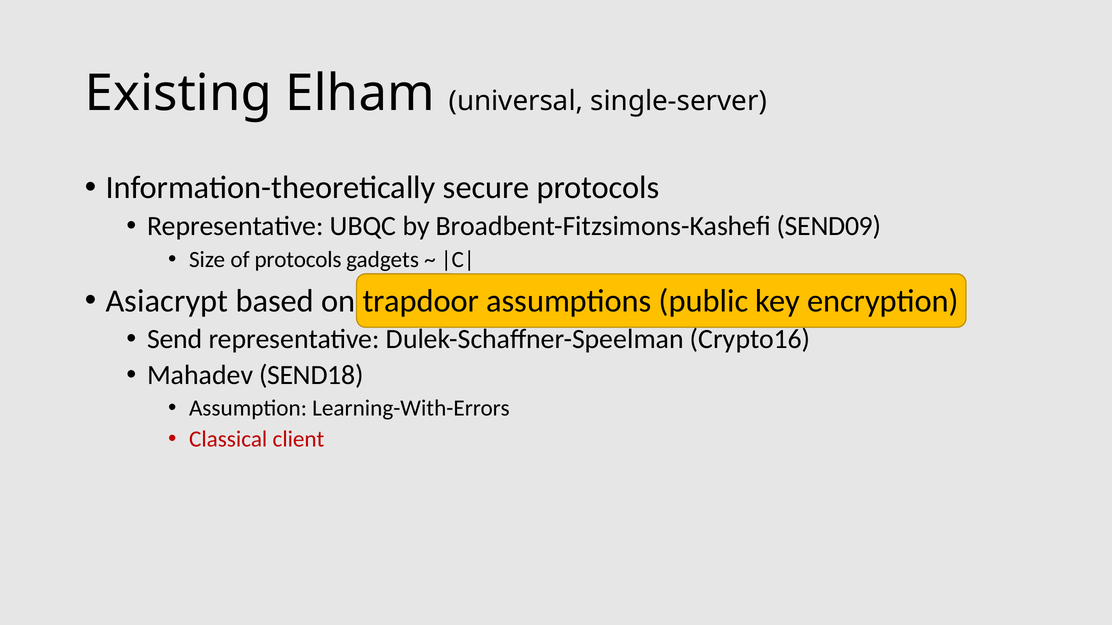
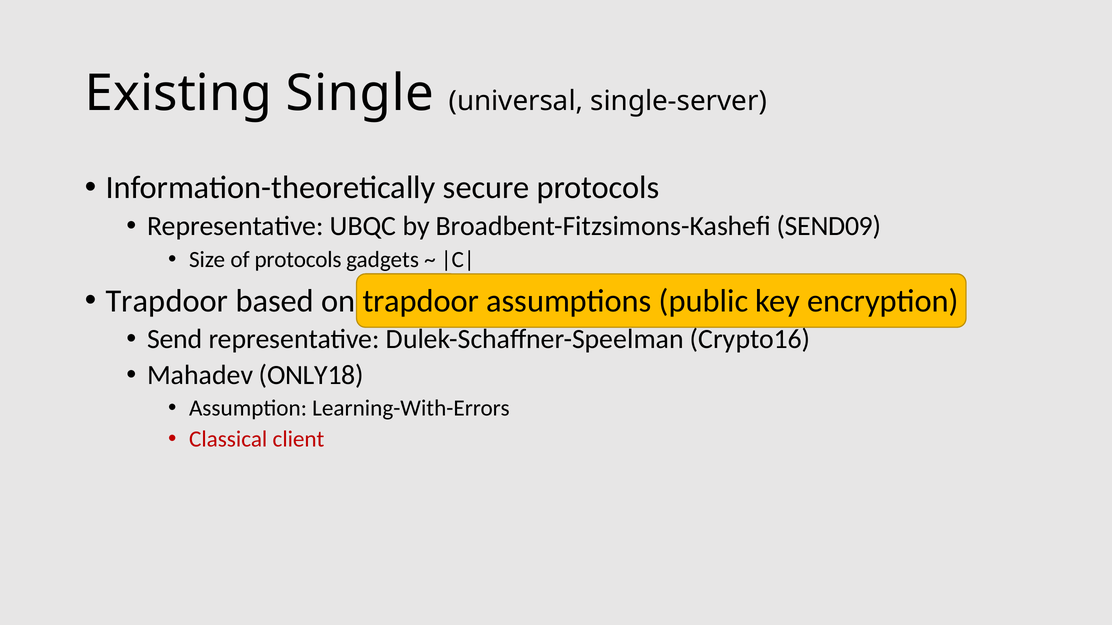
Elham: Elham -> Single
Asiacrypt at (167, 301): Asiacrypt -> Trapdoor
SEND18: SEND18 -> ONLY18
